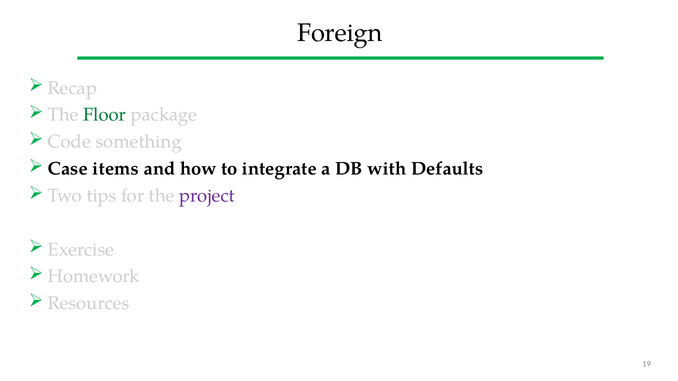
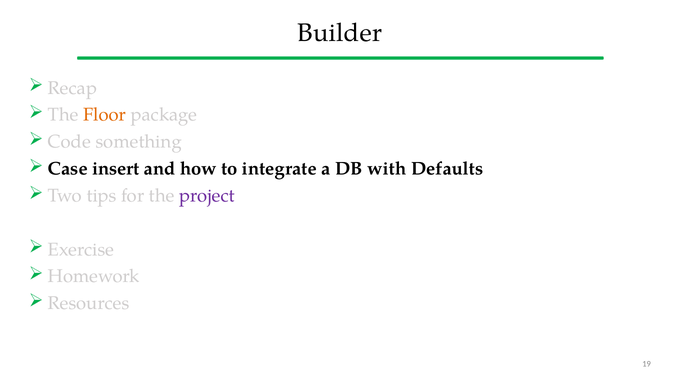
Foreign: Foreign -> Builder
Floor colour: green -> orange
items: items -> insert
